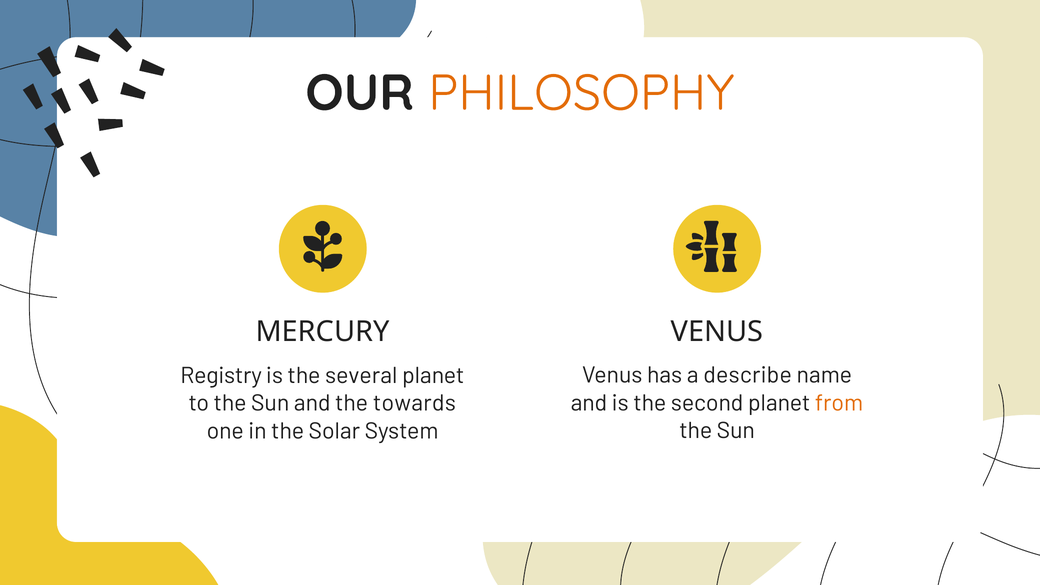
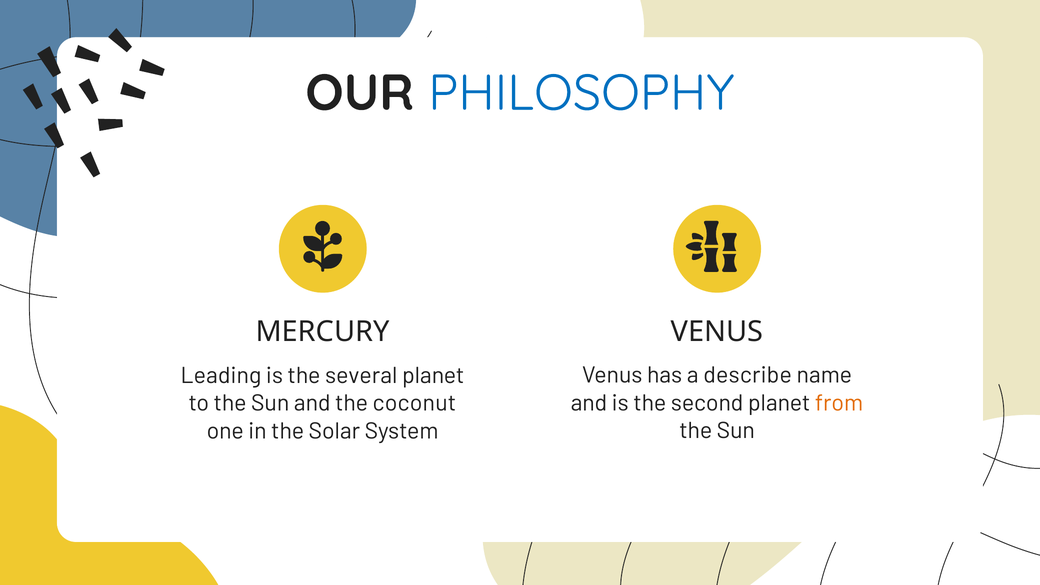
PHILOSOPHY colour: orange -> blue
Registry: Registry -> Leading
towards: towards -> coconut
